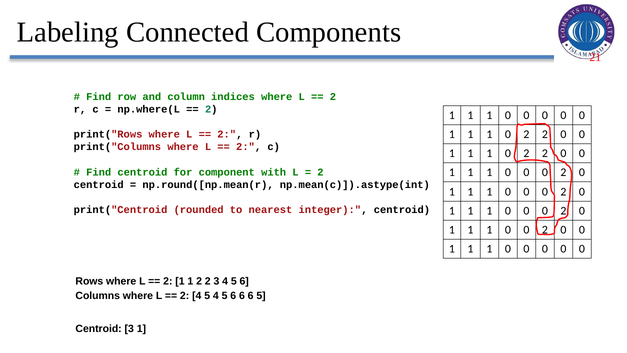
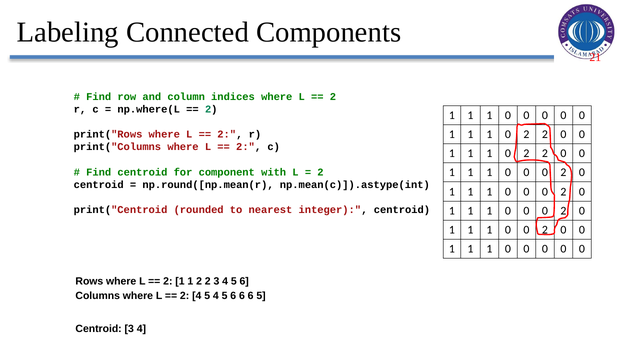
Centroid 3 1: 1 -> 4
